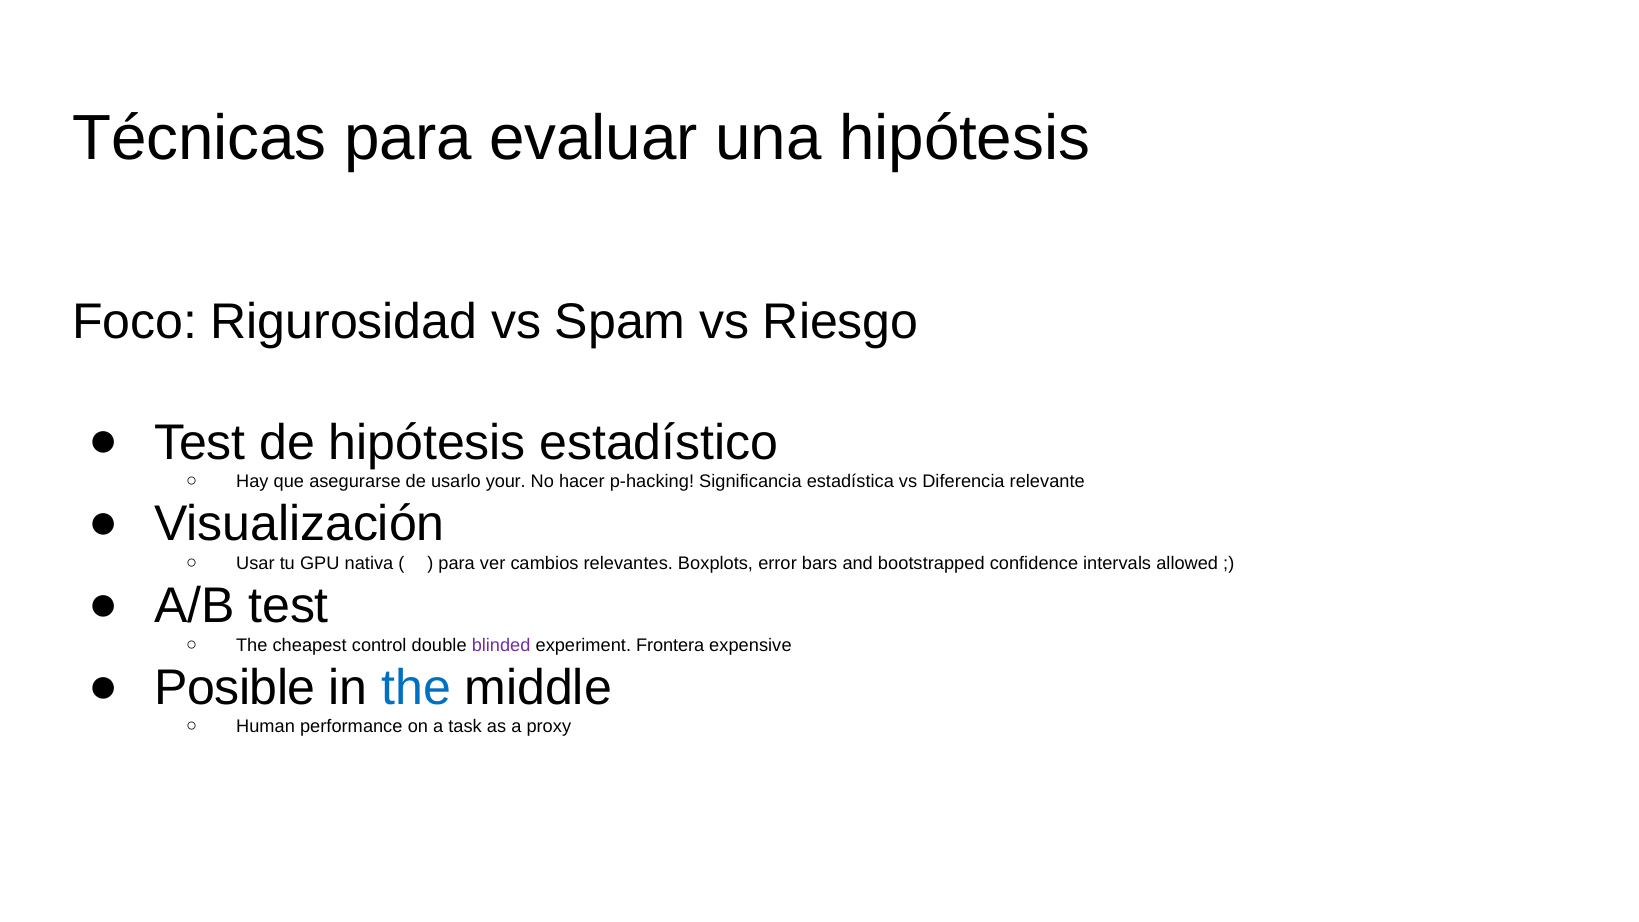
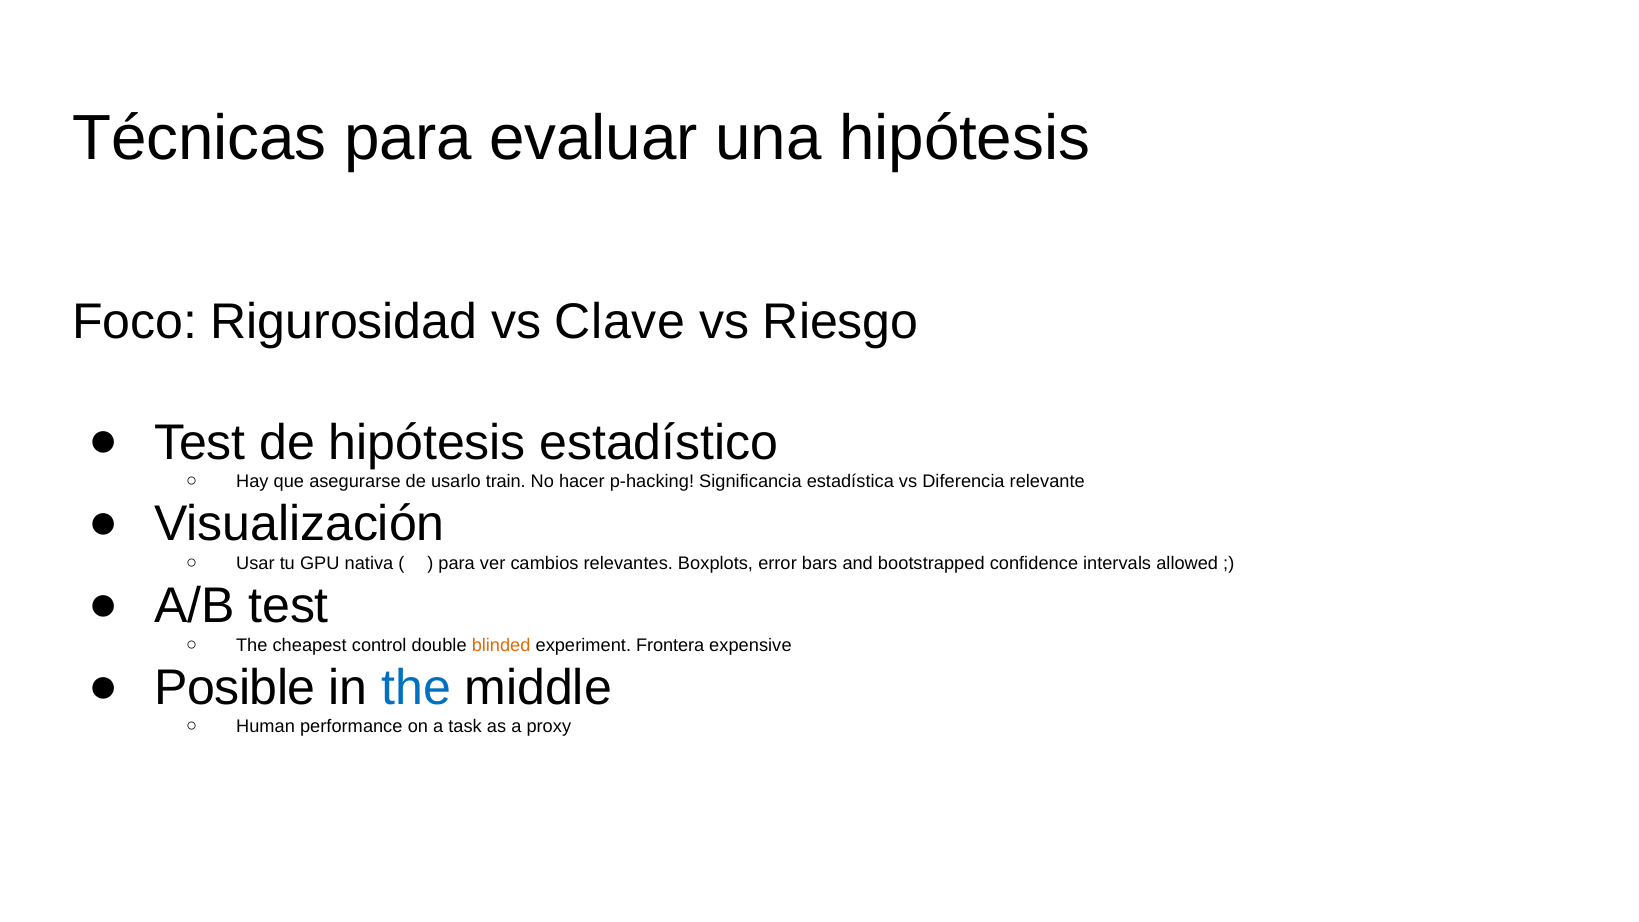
Spam: Spam -> Clave
your: your -> train
blinded colour: purple -> orange
